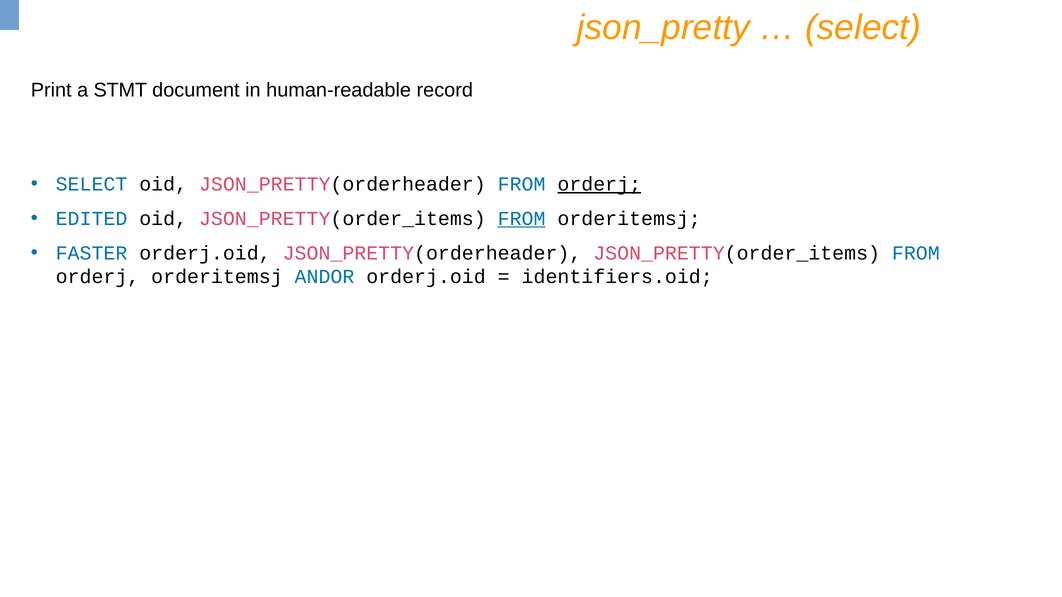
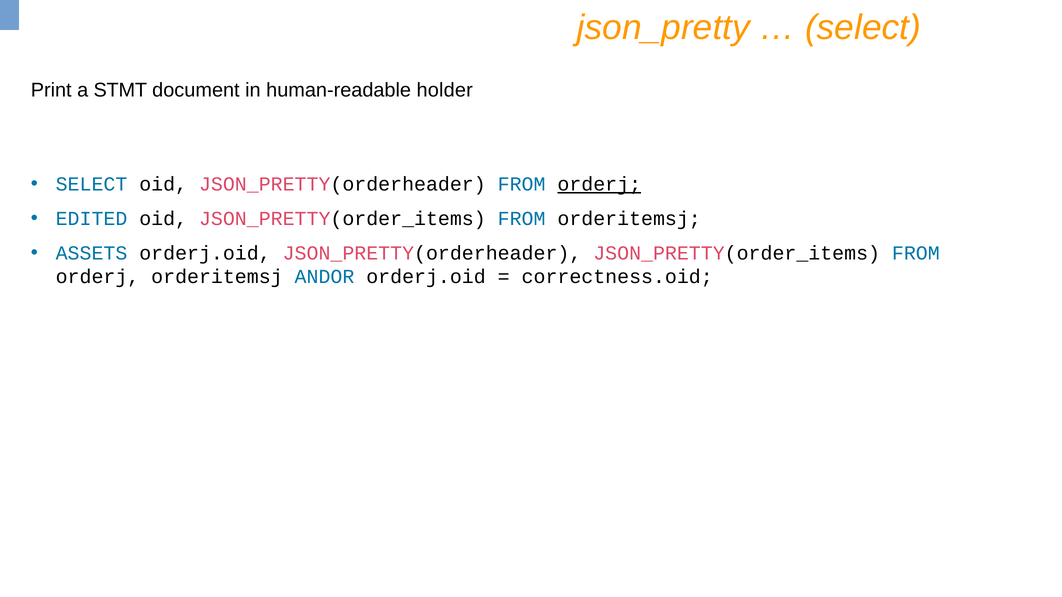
record: record -> holder
FROM at (522, 219) underline: present -> none
FASTER: FASTER -> ASSETS
identifiers.oid: identifiers.oid -> correctness.oid
